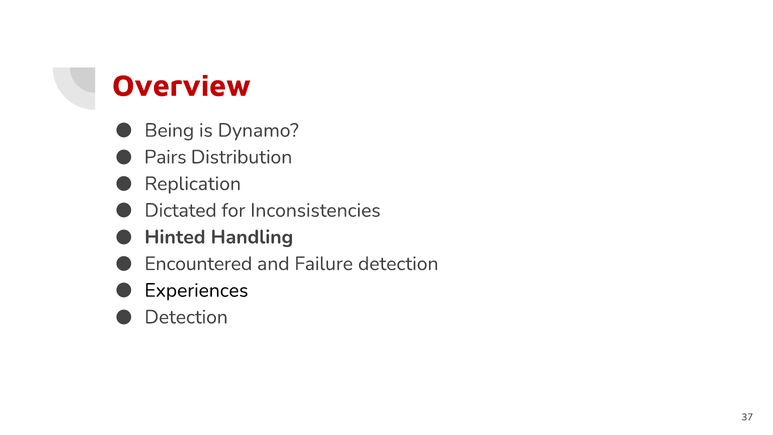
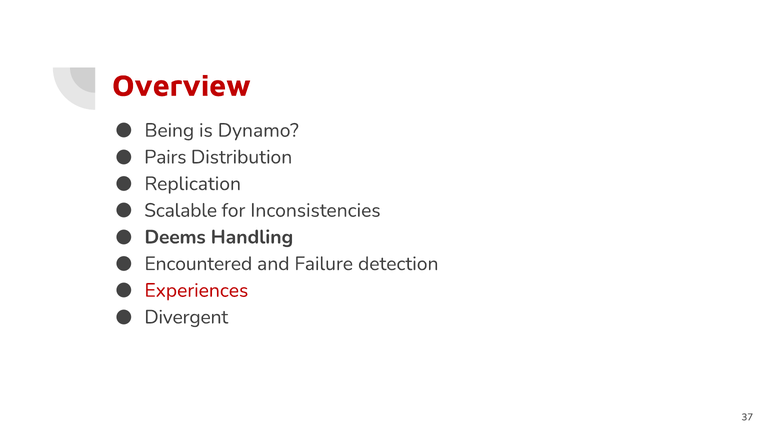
Dictated: Dictated -> Scalable
Hinted: Hinted -> Deems
Experiences colour: black -> red
Detection at (186, 317): Detection -> Divergent
